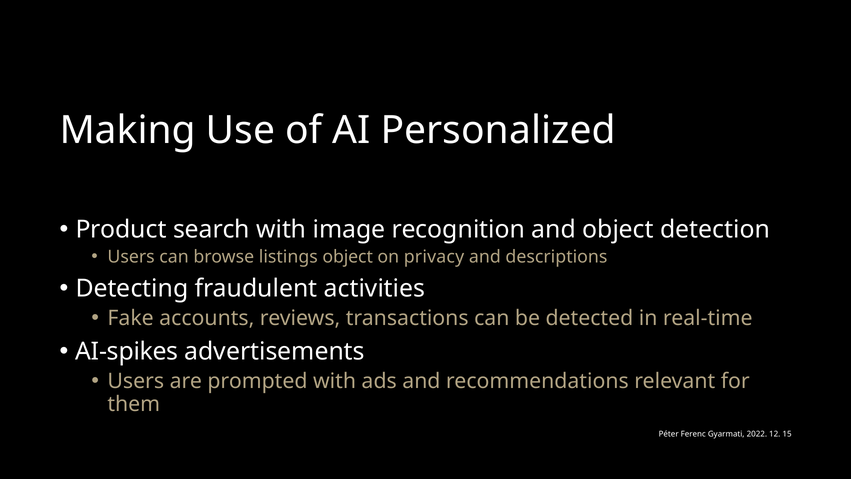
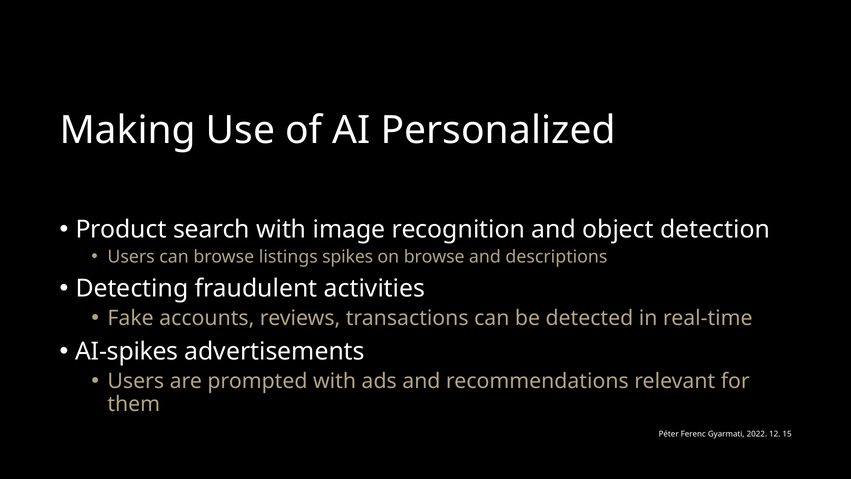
listings object: object -> spikes
on privacy: privacy -> browse
